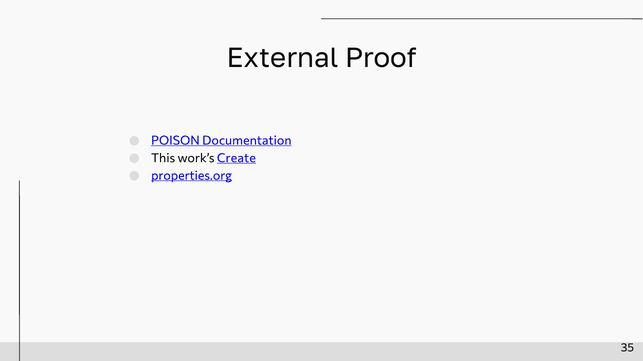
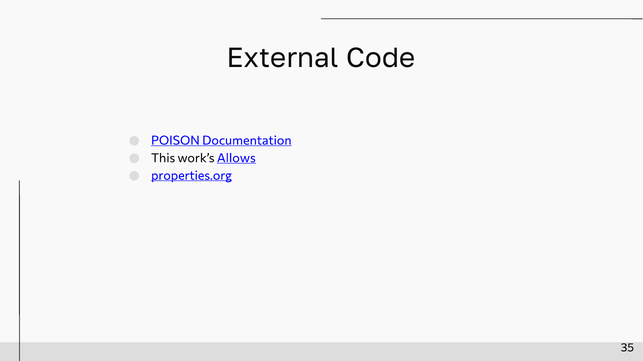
Proof: Proof -> Code
Create: Create -> Allows
